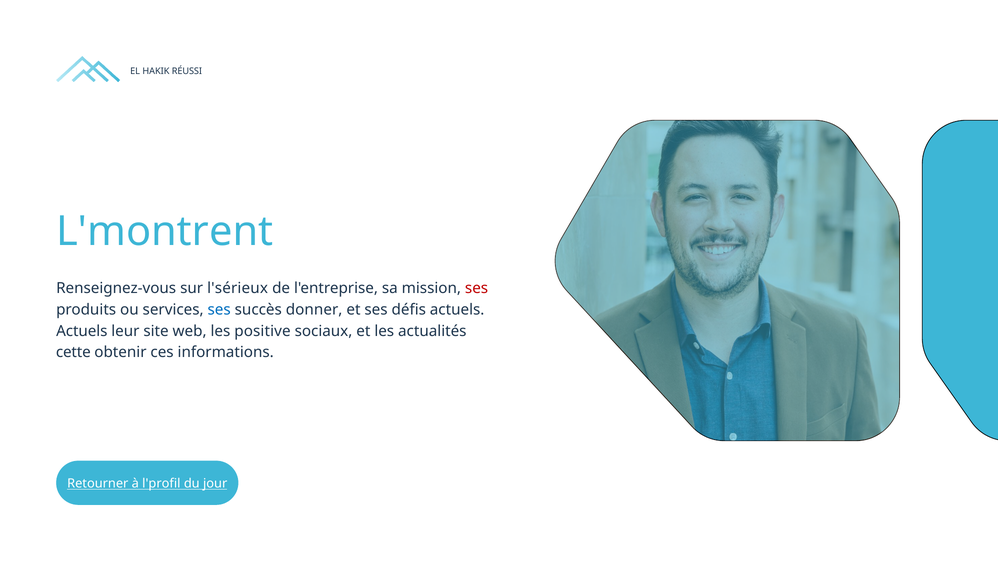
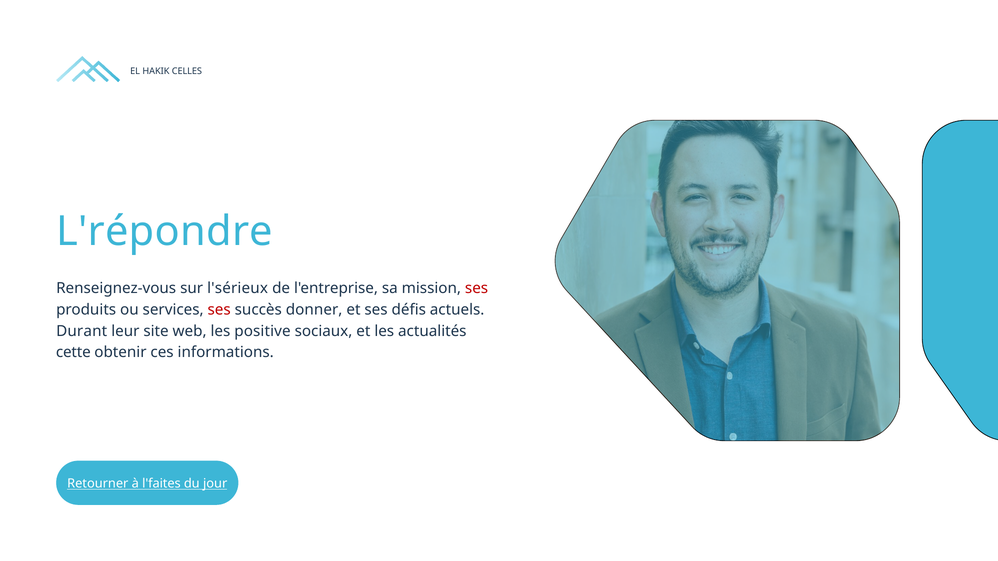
RÉUSSI: RÉUSSI -> CELLES
L'montrent: L'montrent -> L'répondre
ses at (219, 310) colour: blue -> red
Actuels at (82, 331): Actuels -> Durant
l'profil: l'profil -> l'faites
